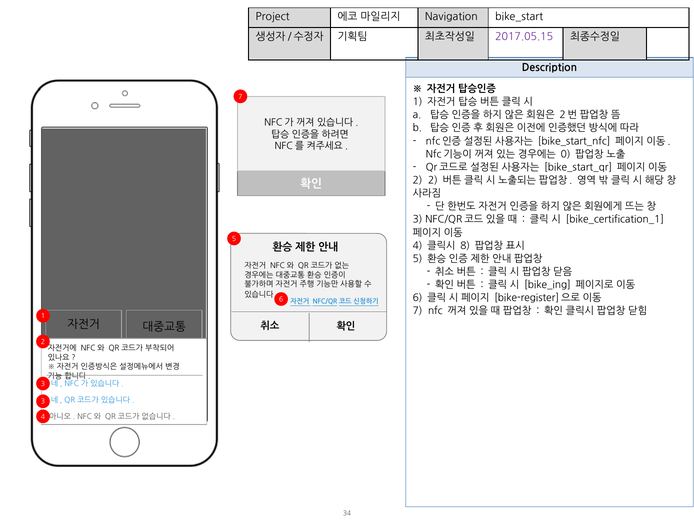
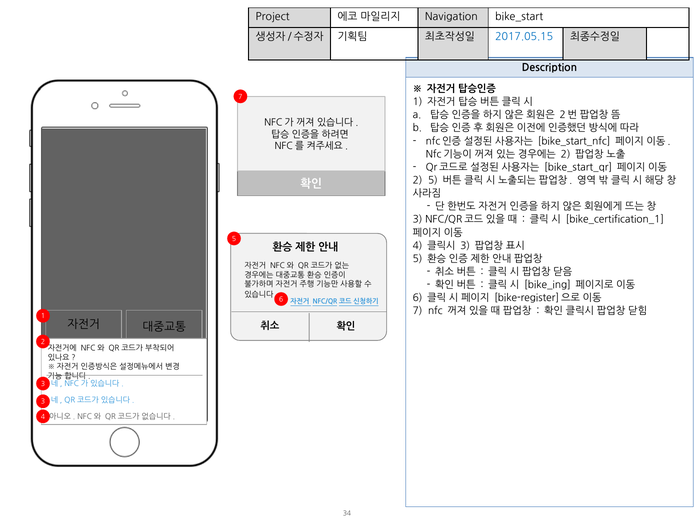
2017.05.15 colour: purple -> blue
0 at (566, 154): 0 -> 2
2 2: 2 -> 5
8 at (465, 246): 8 -> 3
